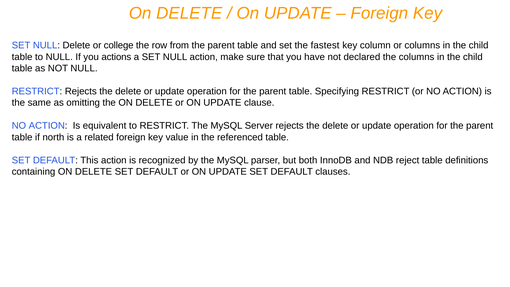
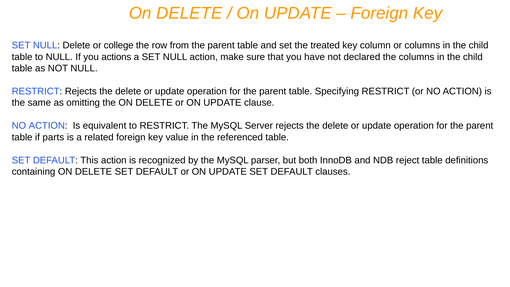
fastest: fastest -> treated
north: north -> parts
